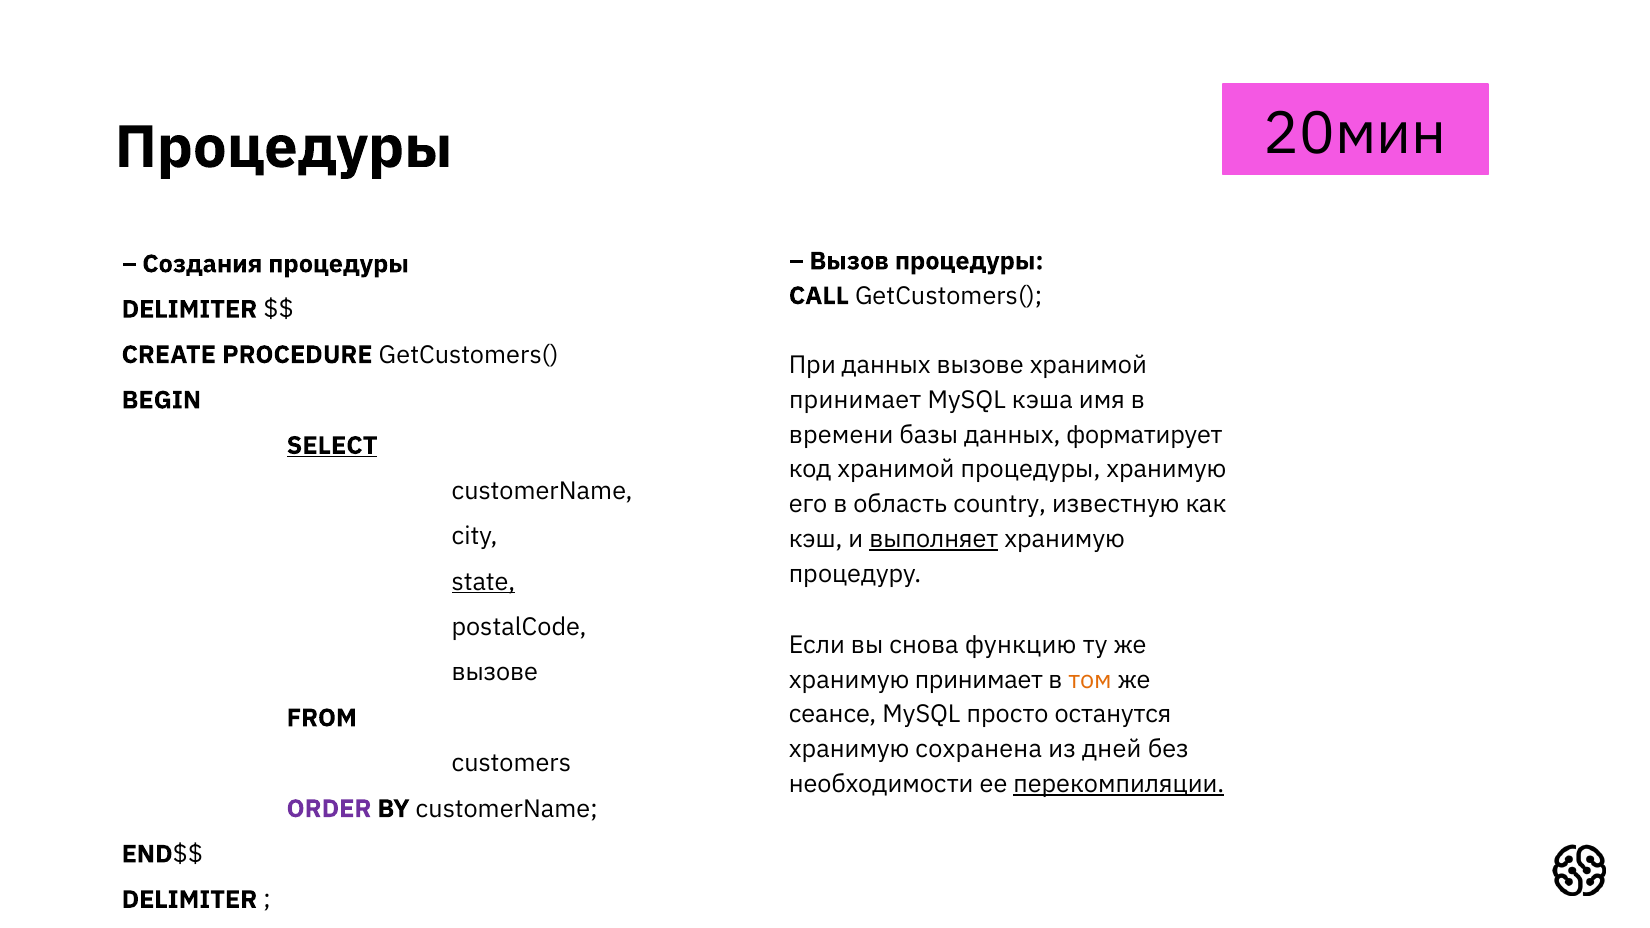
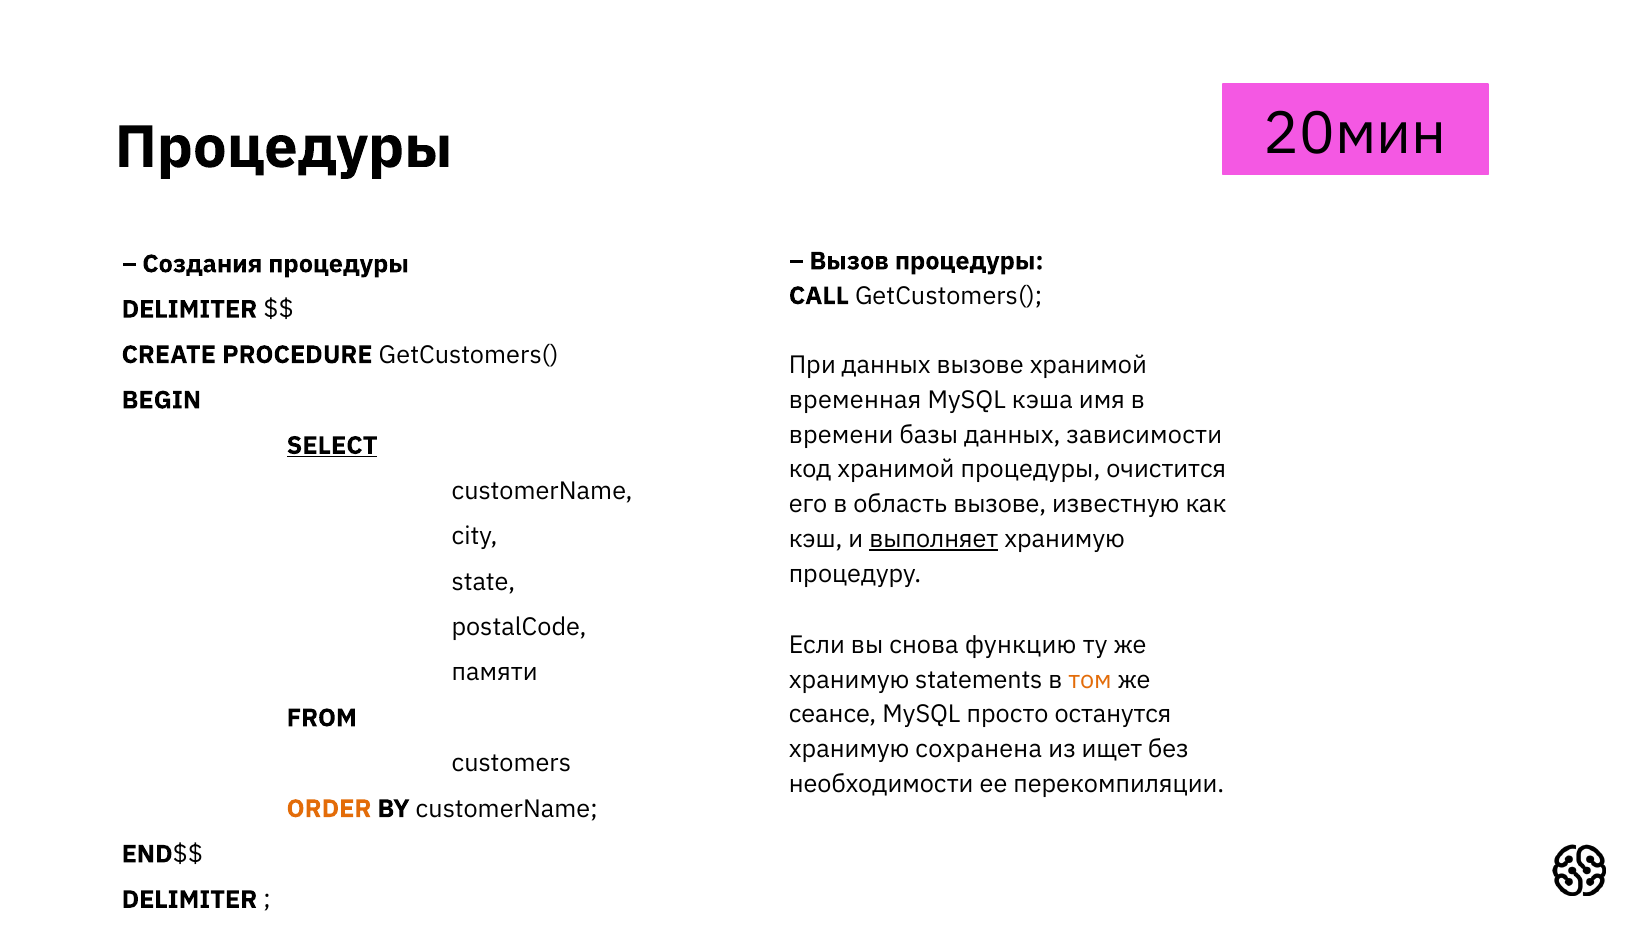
принимает at (855, 400): принимает -> временная
форматирует: форматирует -> зависимости
процедуры хранимую: хранимую -> очистится
область country: country -> вызове
state underline: present -> none
вызове at (495, 673): вызове -> памяти
хранимую принимает: принимает -> statements
дней: дней -> ищет
перекомпиляции underline: present -> none
ORDER colour: purple -> orange
